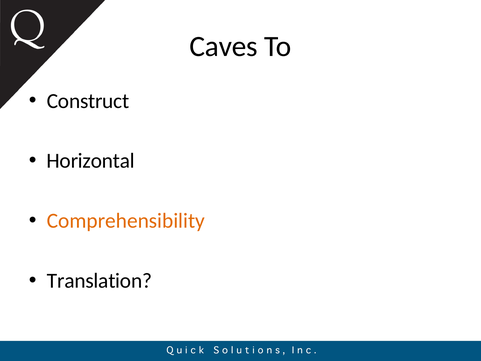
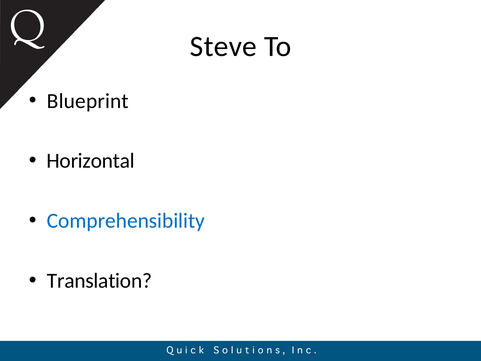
Caves: Caves -> Steve
Construct: Construct -> Blueprint
Comprehensibility colour: orange -> blue
